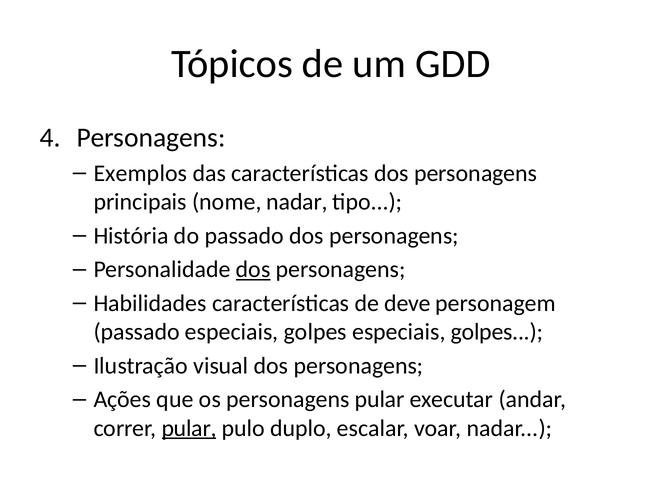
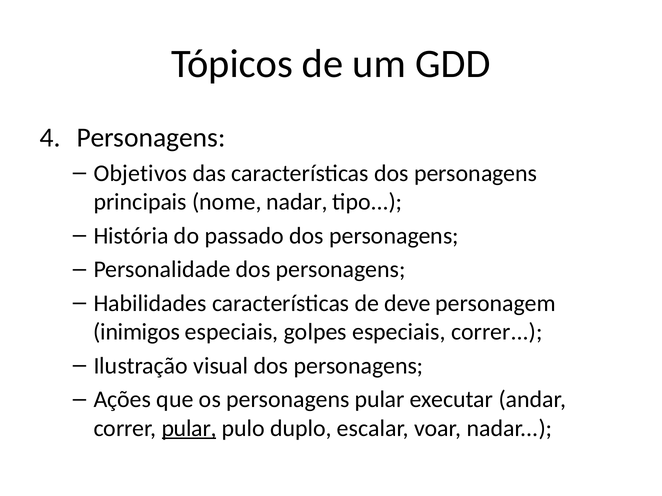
Exemplos: Exemplos -> Objetivos
dos at (253, 270) underline: present -> none
passado at (137, 332): passado -> inimigos
golpes especiais golpes: golpes -> correr
